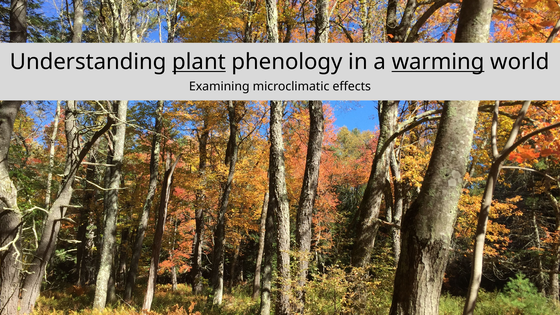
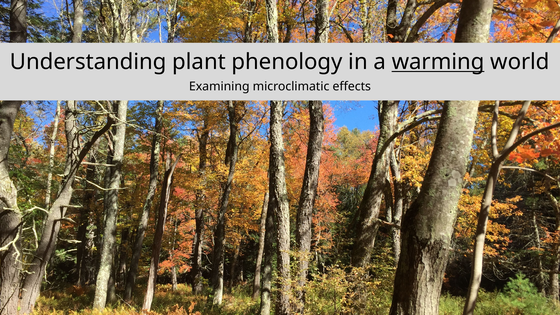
plant underline: present -> none
